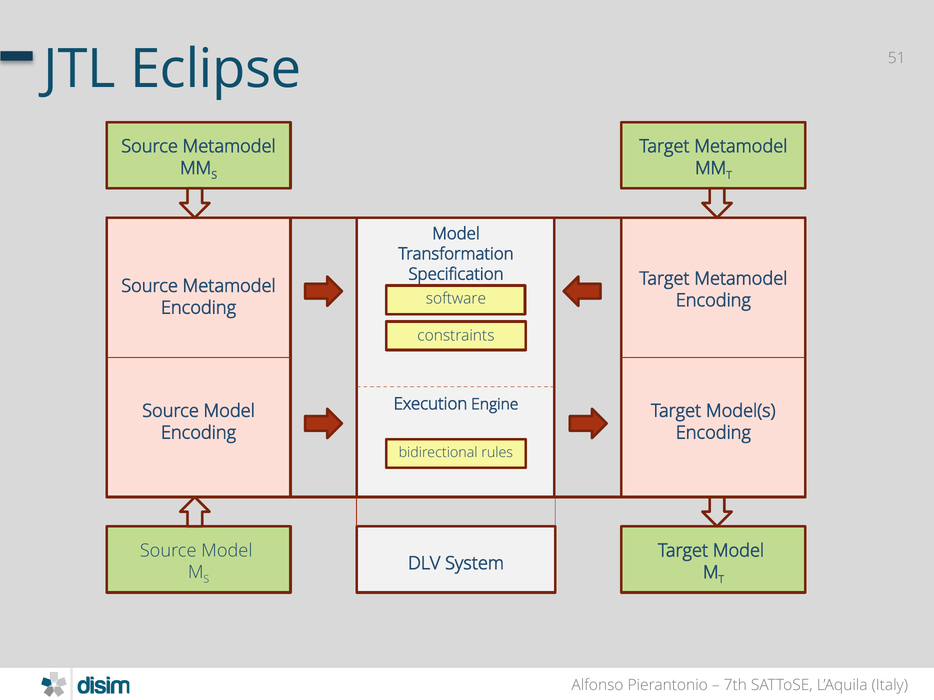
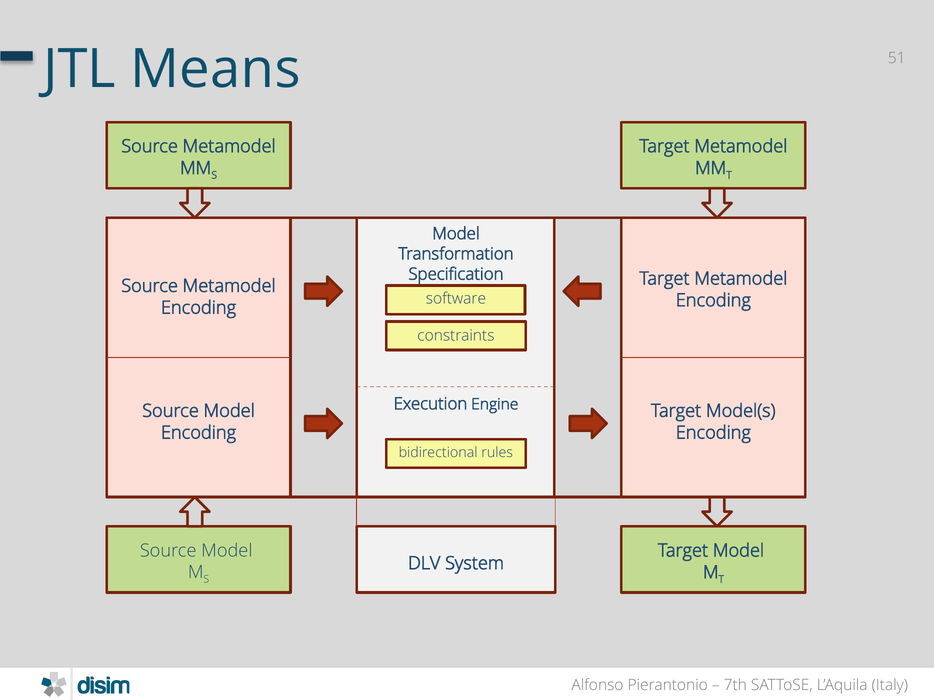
Eclipse: Eclipse -> Means
